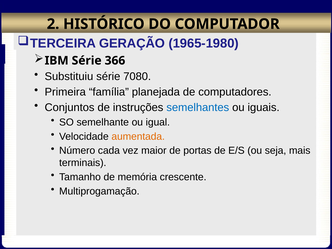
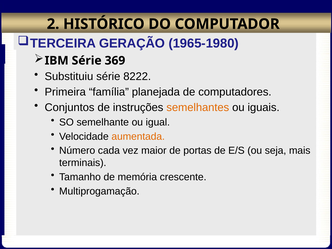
366: 366 -> 369
7080: 7080 -> 8222
semelhantes colour: blue -> orange
